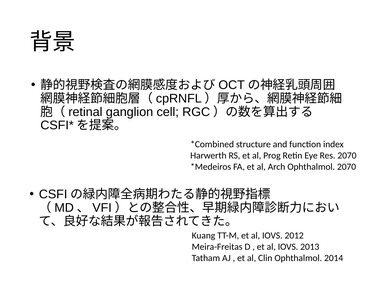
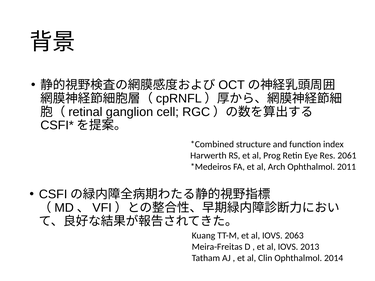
Res 2070: 2070 -> 2061
Ophthalmol 2070: 2070 -> 2011
2012: 2012 -> 2063
